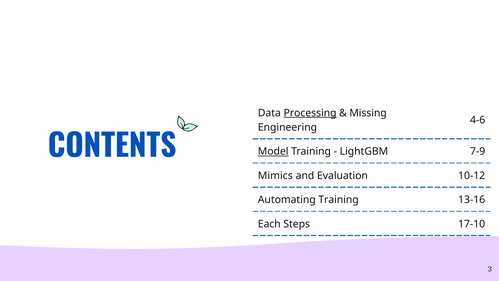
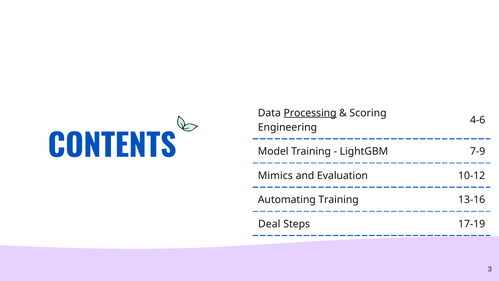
Missing: Missing -> Scoring
Model underline: present -> none
Each: Each -> Deal
17-10: 17-10 -> 17-19
